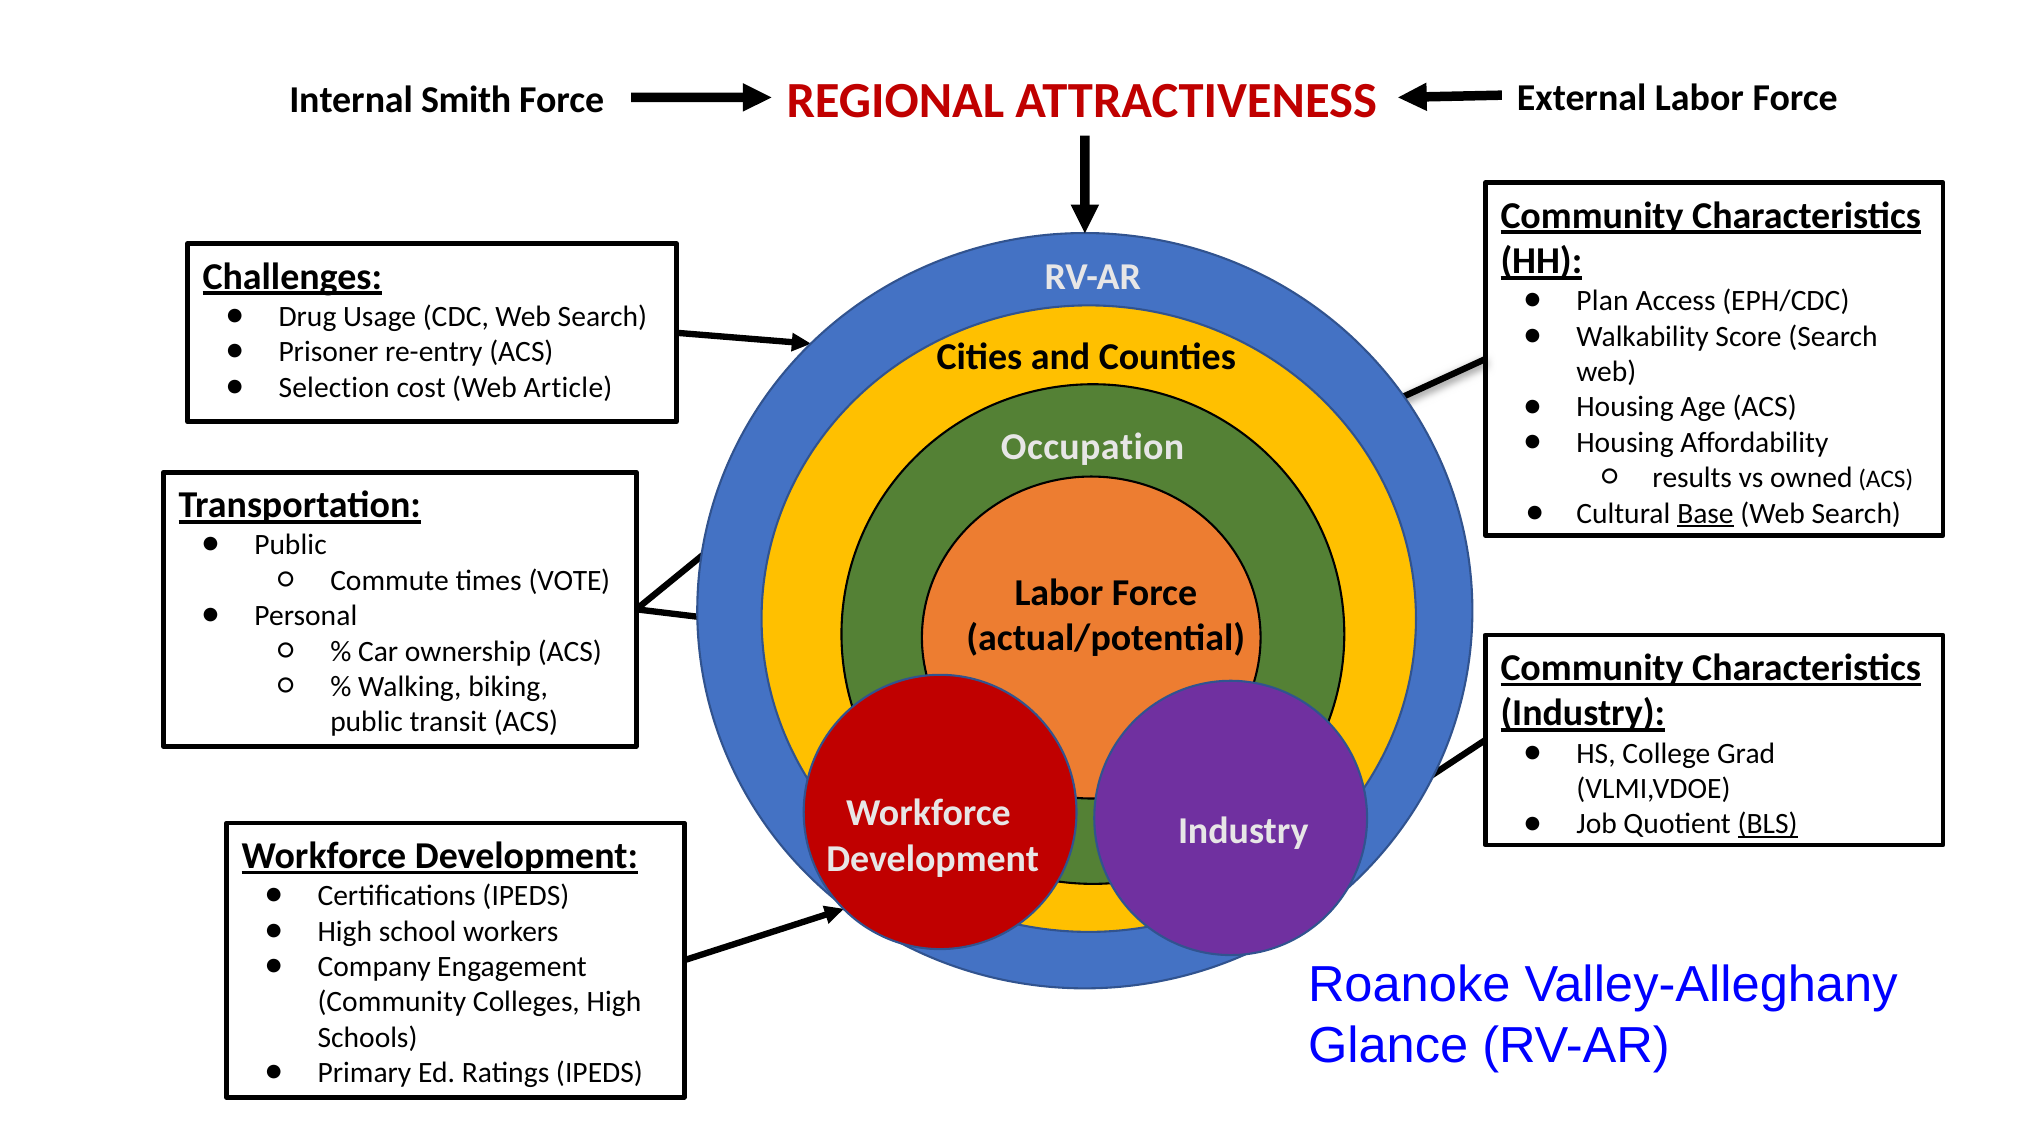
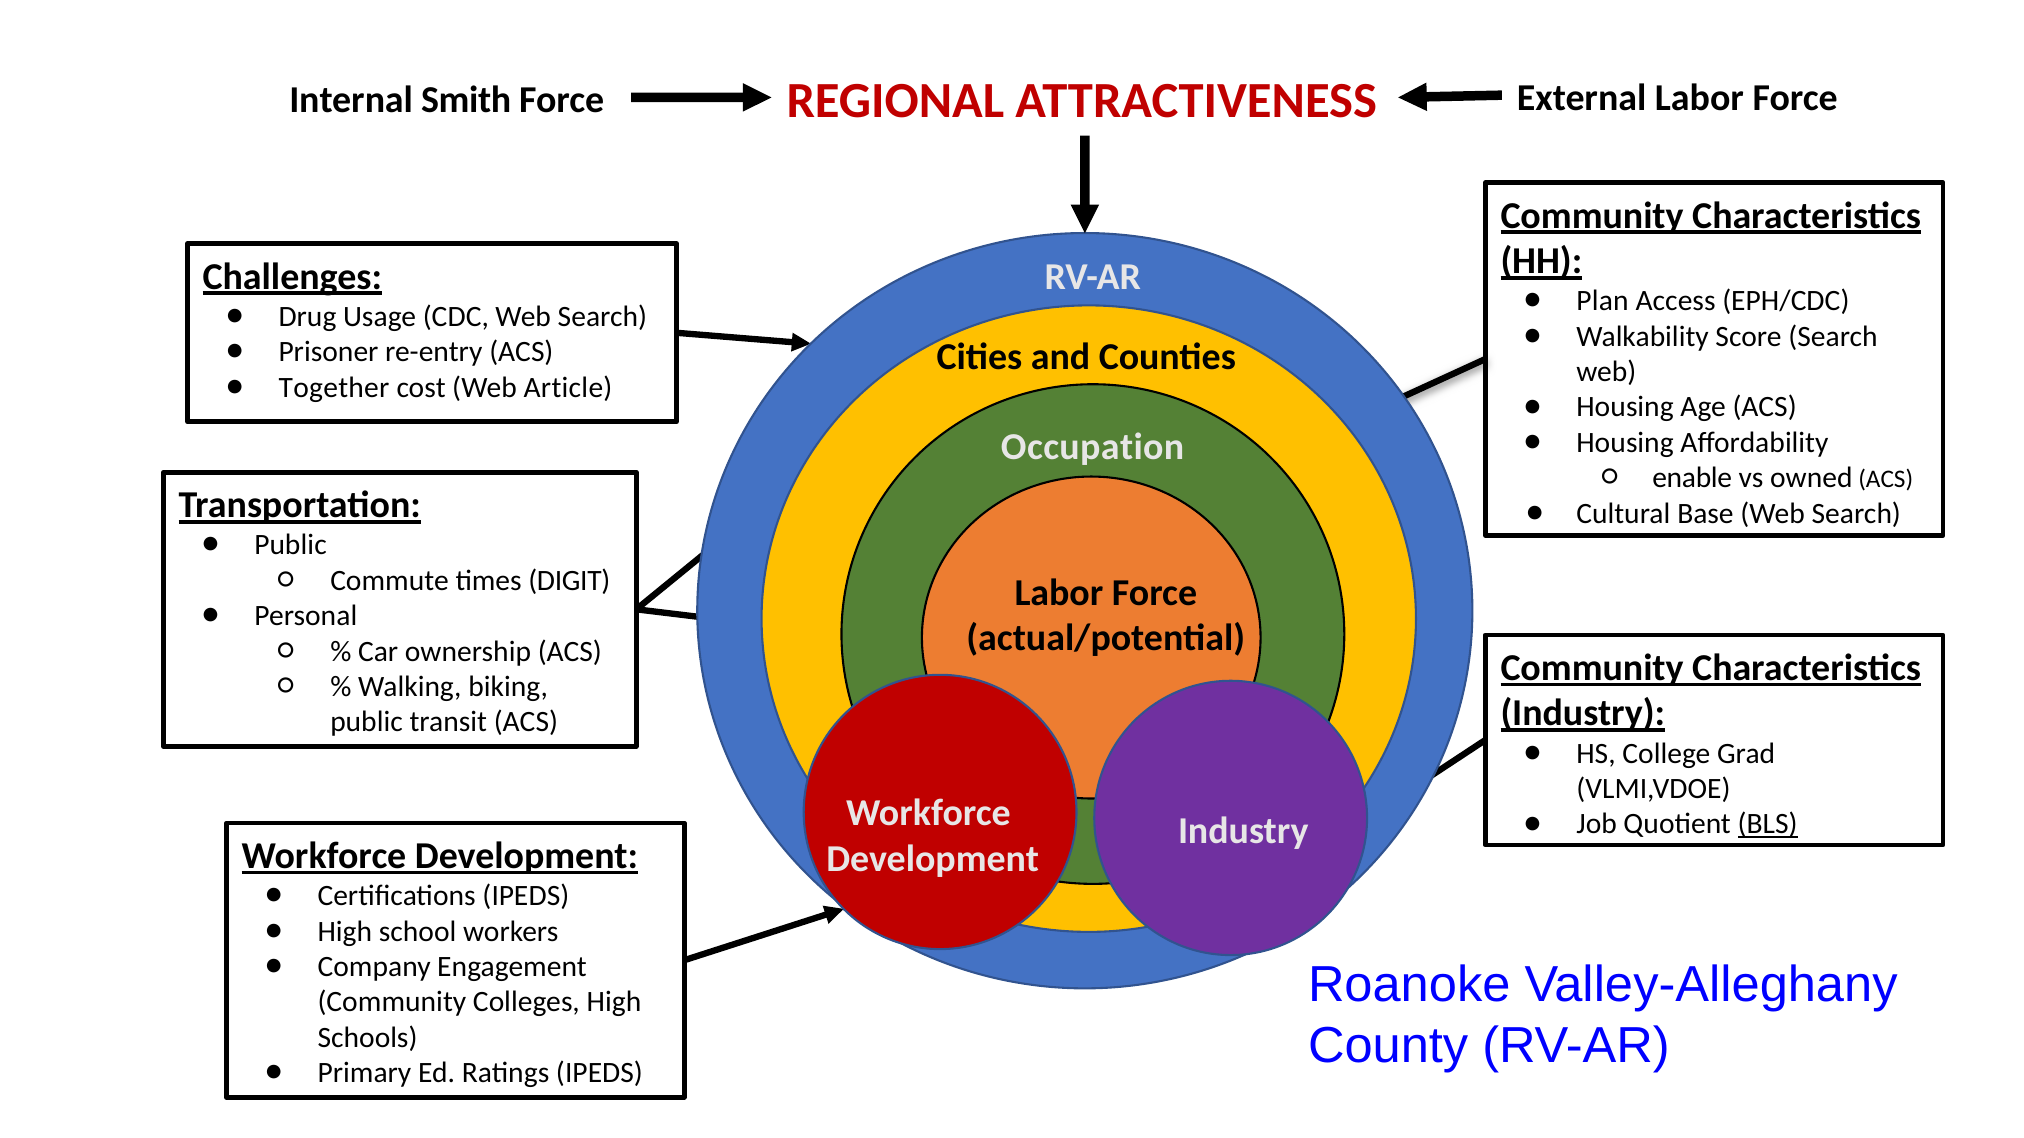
Selection: Selection -> Together
results: results -> enable
Base underline: present -> none
VOTE: VOTE -> DIGIT
Glance: Glance -> County
